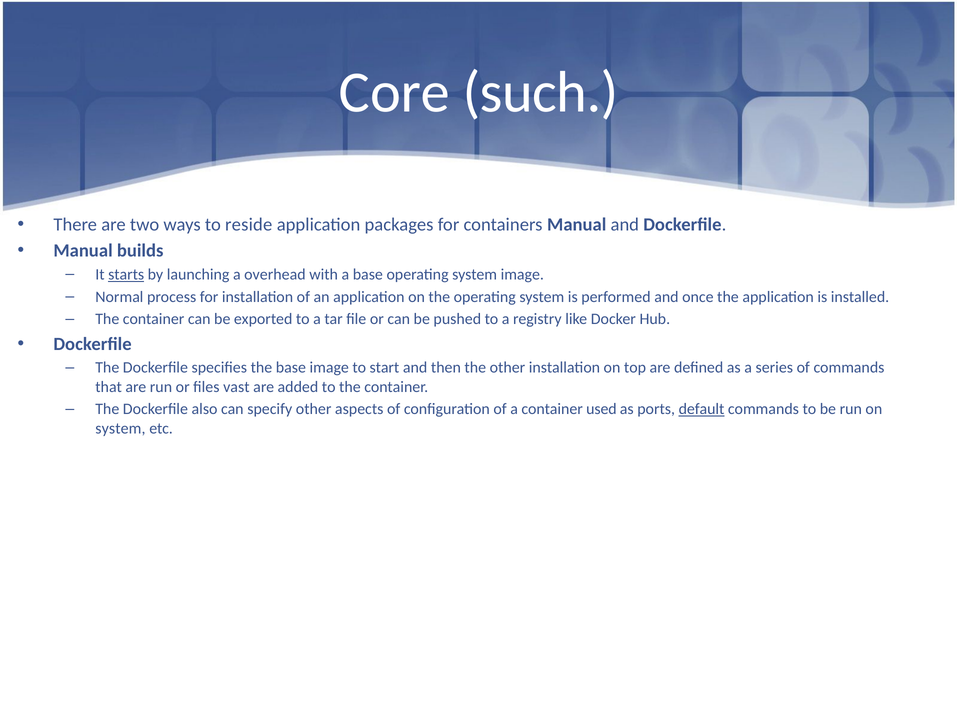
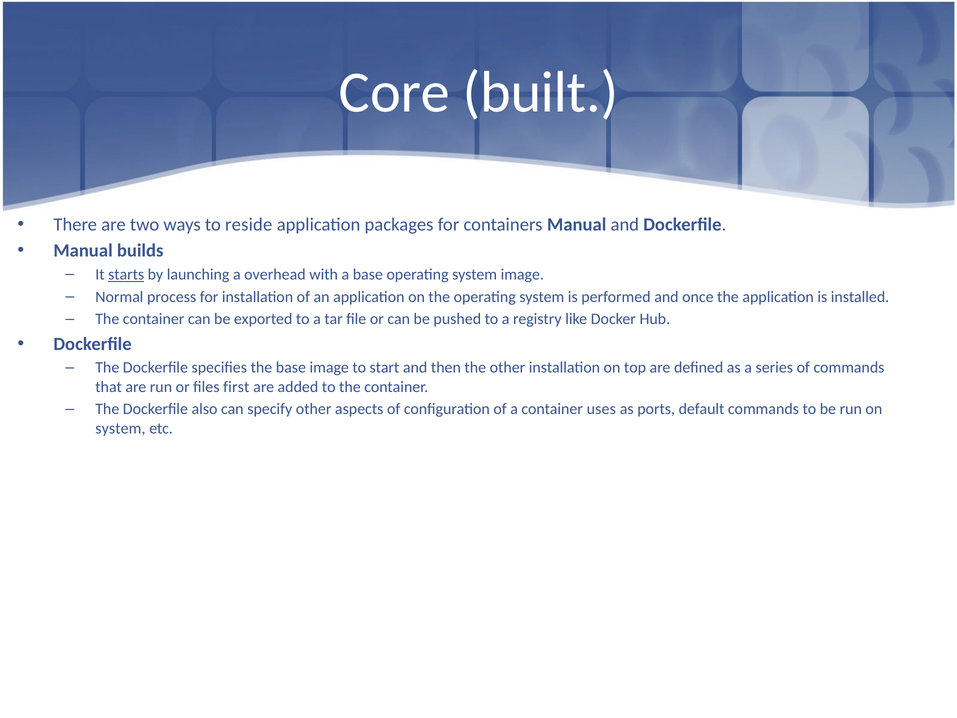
such: such -> built
vast: vast -> first
used: used -> uses
default underline: present -> none
